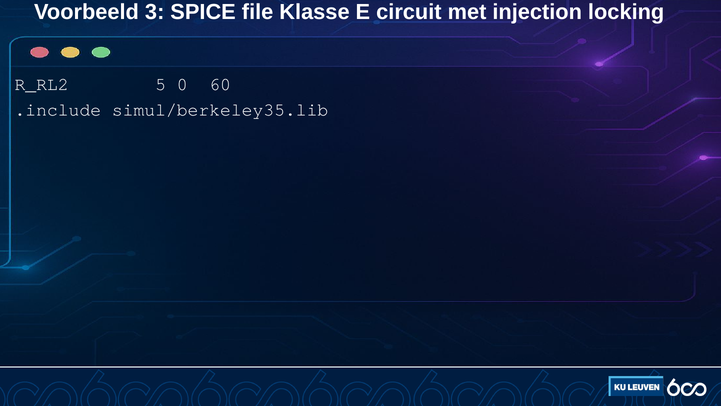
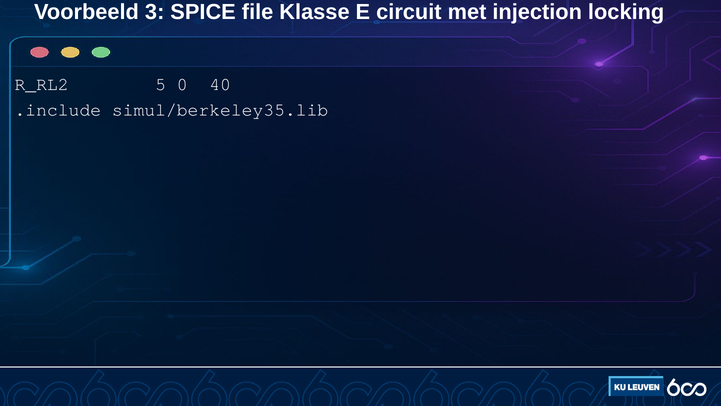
60: 60 -> 40
